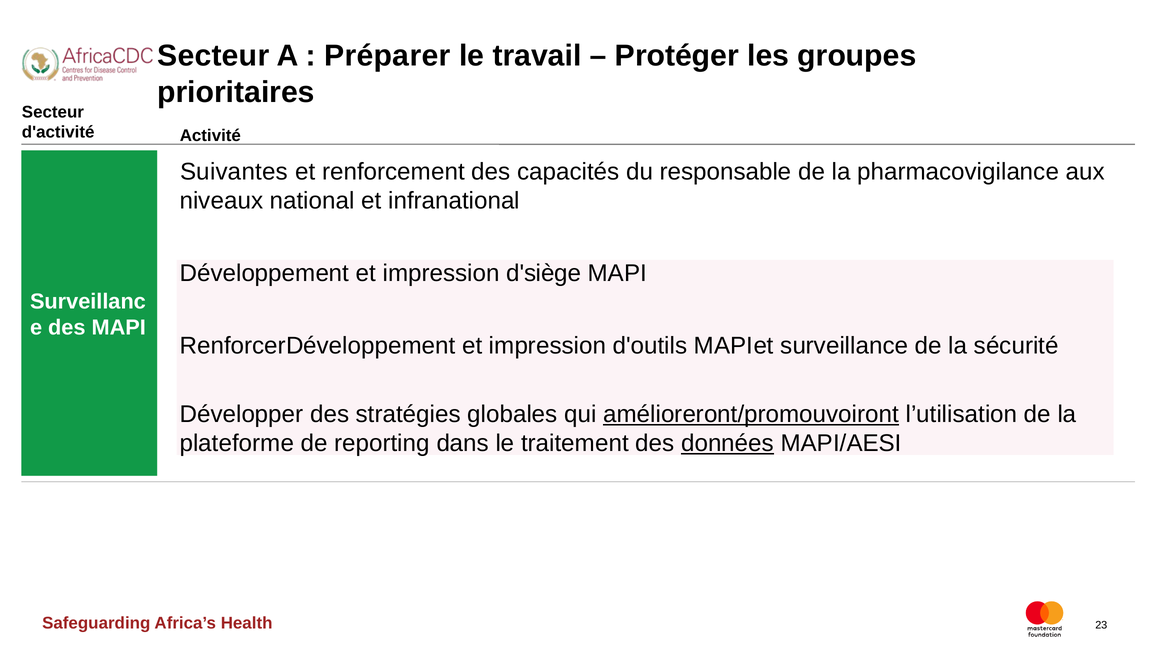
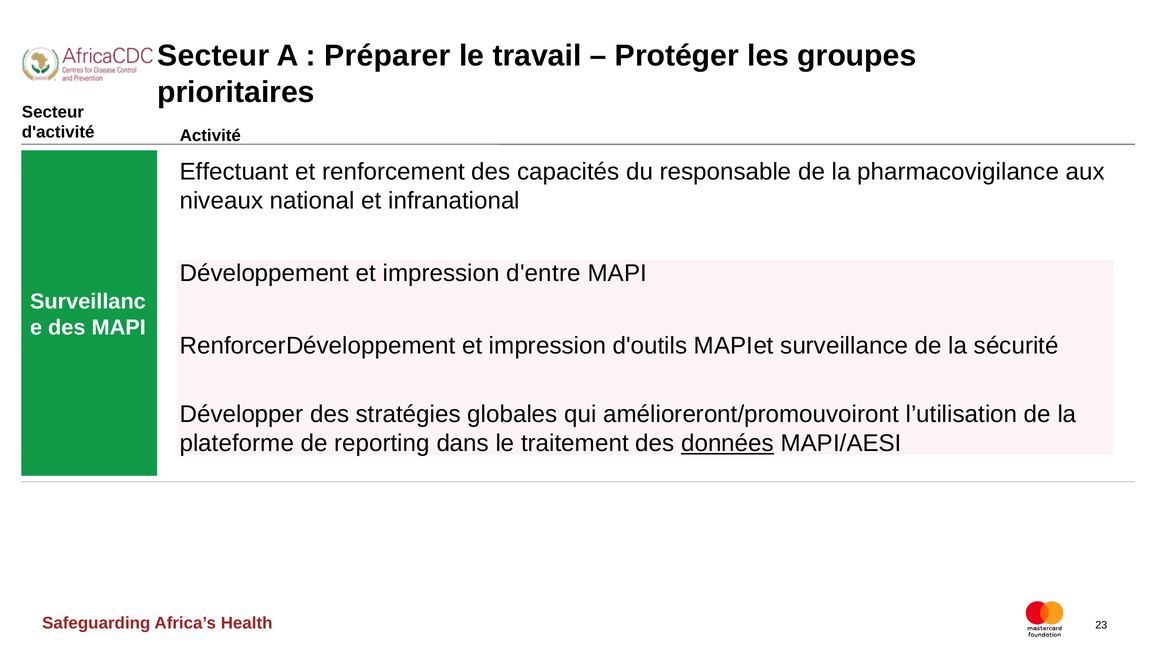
Suivantes: Suivantes -> Effectuant
d'siège: d'siège -> d'entre
amélioreront/promouvoiront underline: present -> none
